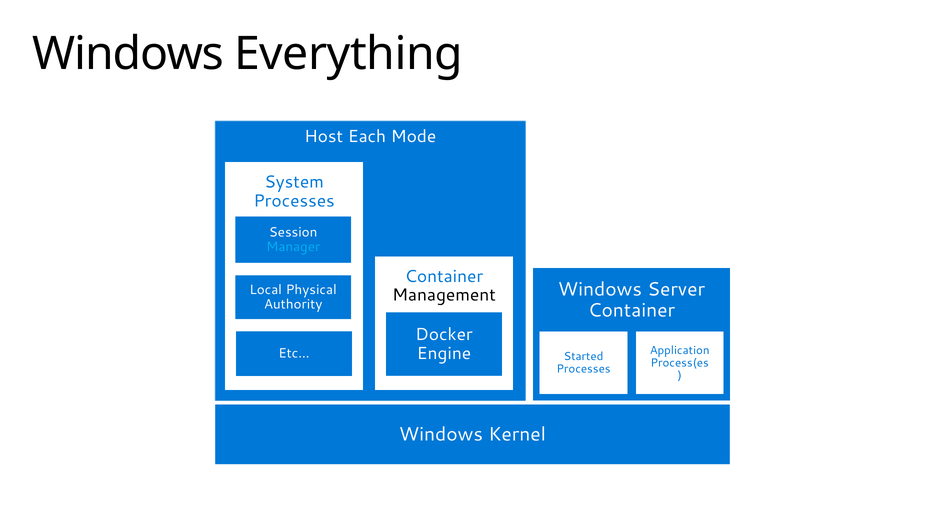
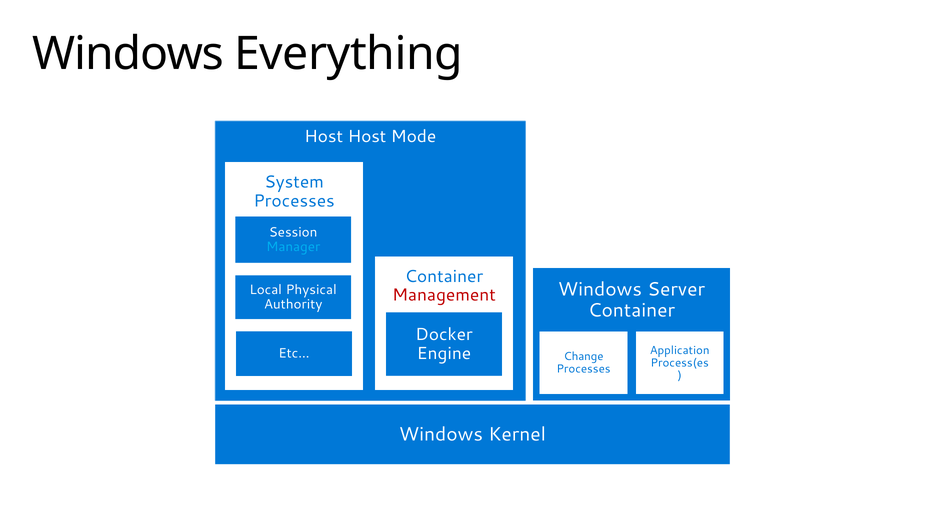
Host Each: Each -> Host
Management colour: black -> red
Started: Started -> Change
